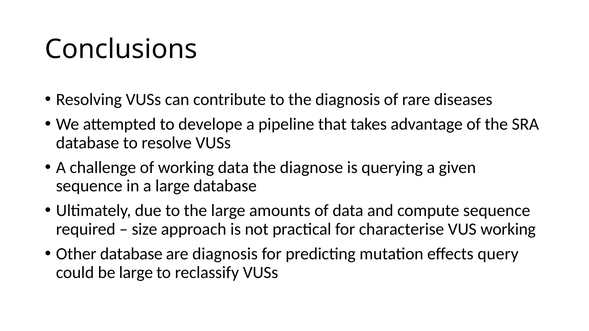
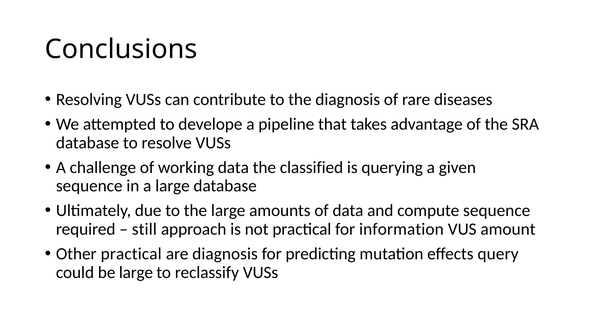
diagnose: diagnose -> classified
size: size -> still
characterise: characterise -> information
VUS working: working -> amount
Other database: database -> practical
